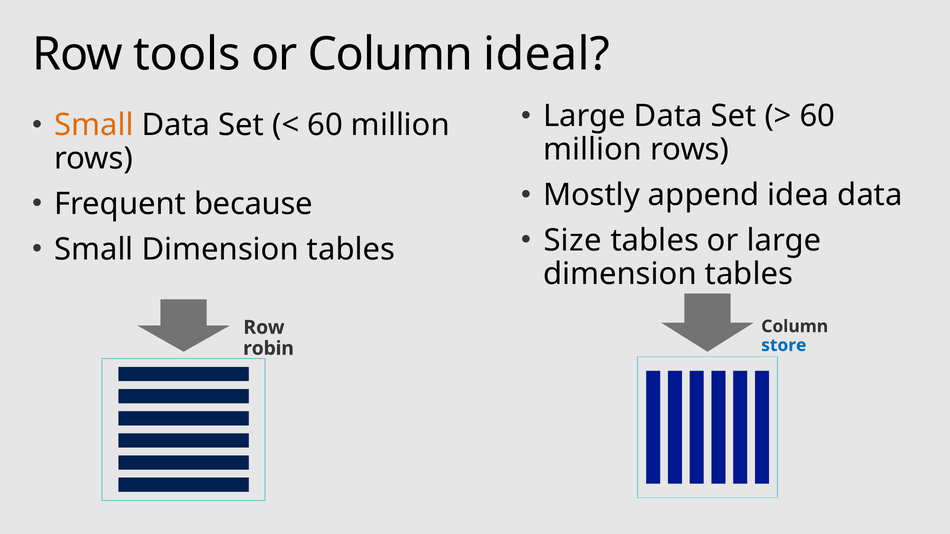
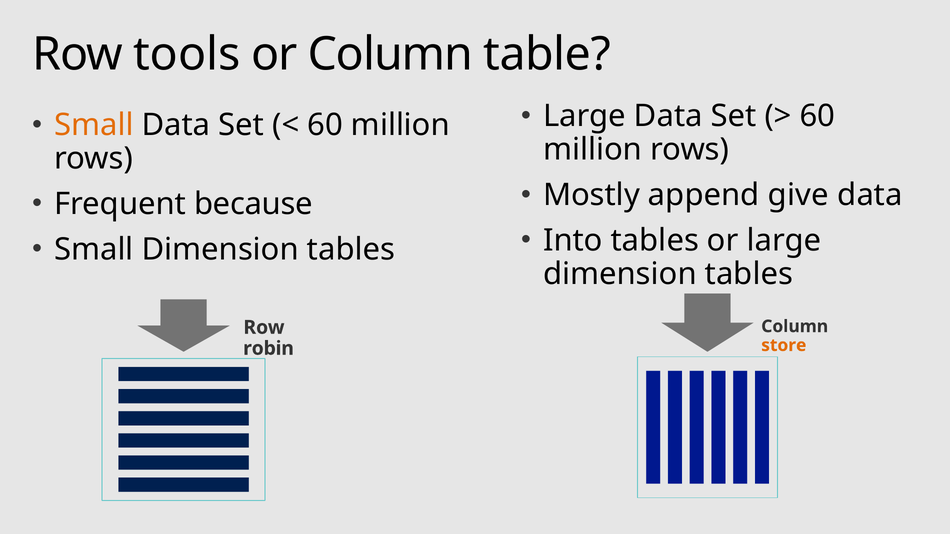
ideal: ideal -> table
idea: idea -> give
Size: Size -> Into
store colour: blue -> orange
